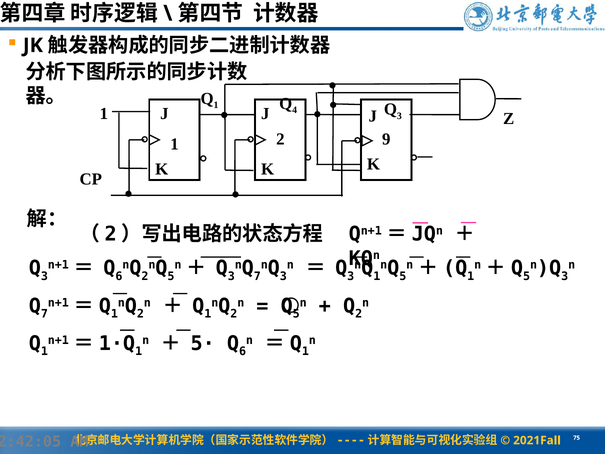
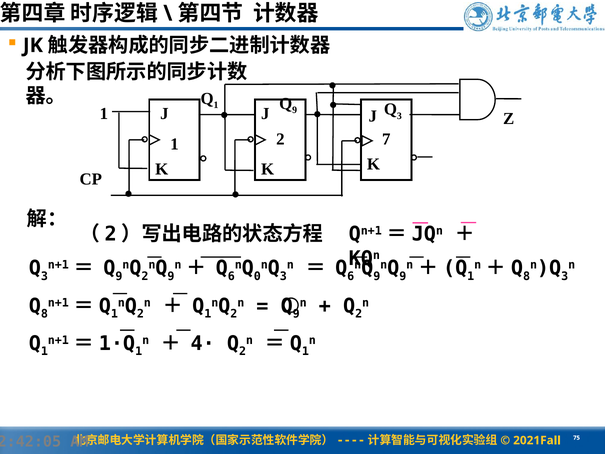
4 at (295, 110): 4 -> 9
9: 9 -> 7
6 at (119, 276): 6 -> 9
5 at (171, 276): 5 -> 9
3 at (231, 276): 3 -> 6
7 at (257, 276): 7 -> 0
3 at (351, 276): 3 -> 6
1 at (377, 276): 1 -> 9
5 at (403, 276): 5 -> 9
5 at (527, 276): 5 -> 8
7 at (44, 314): 7 -> 8
5 at (296, 314): 5 -> 9
5·: 5· -> 4·
6 at (243, 351): 6 -> 2
